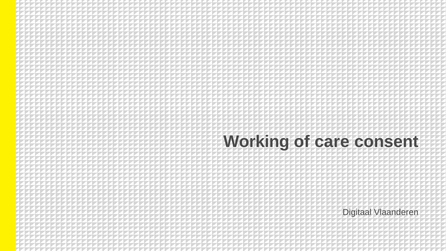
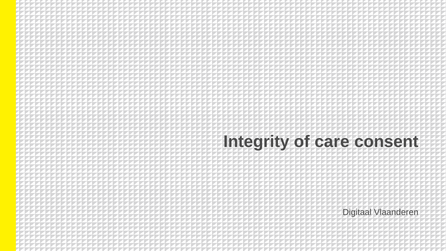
Working: Working -> Integrity
